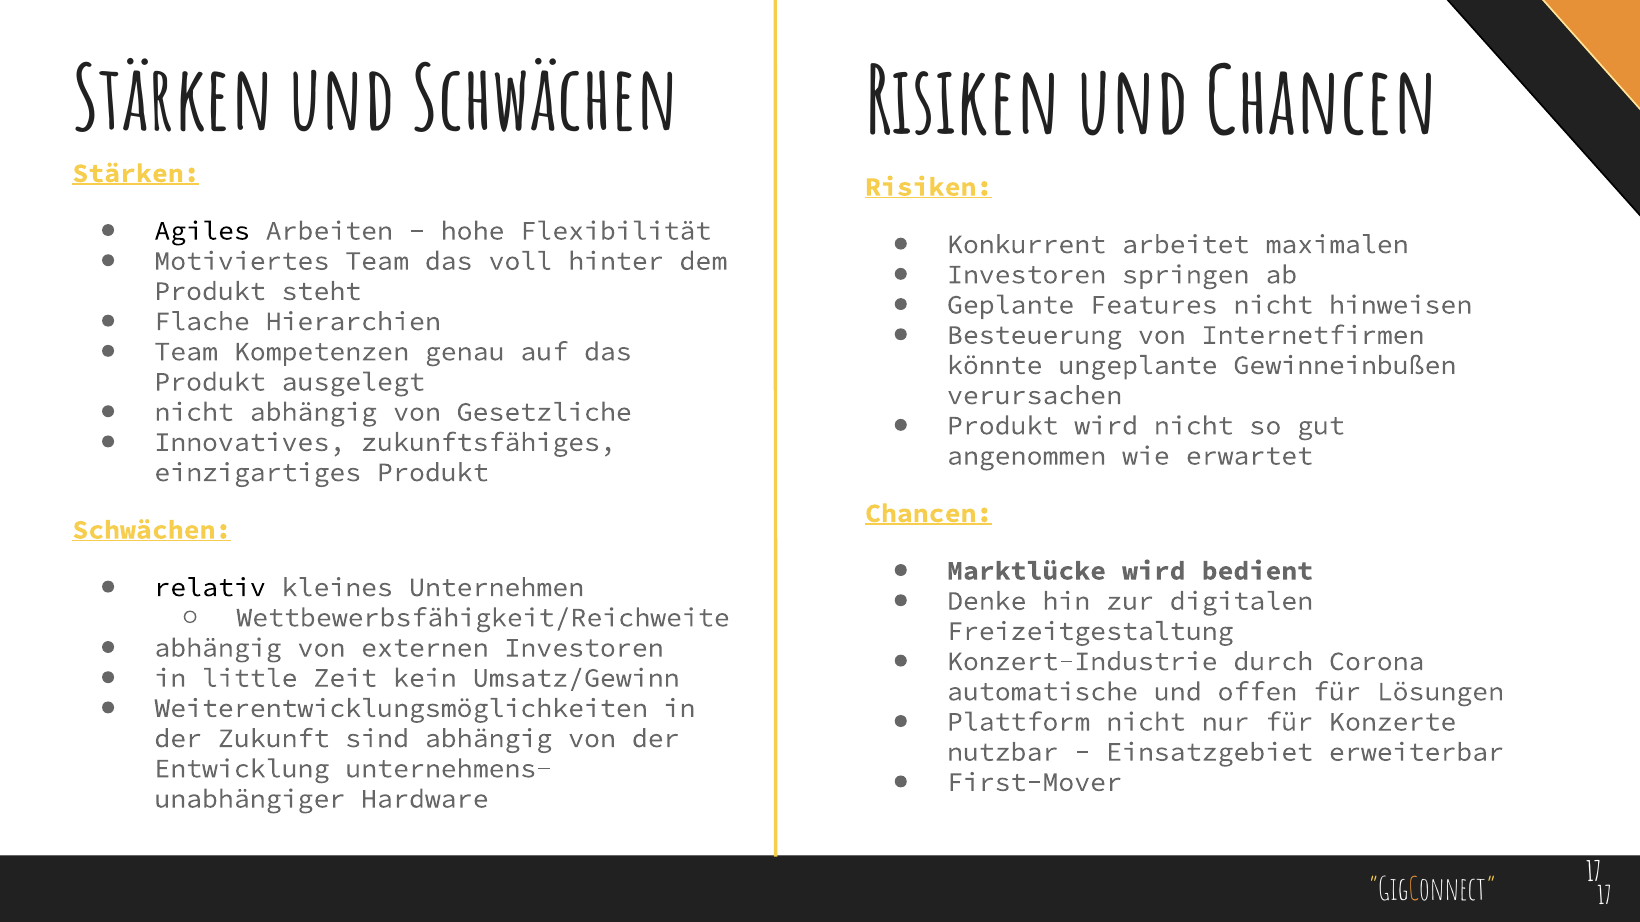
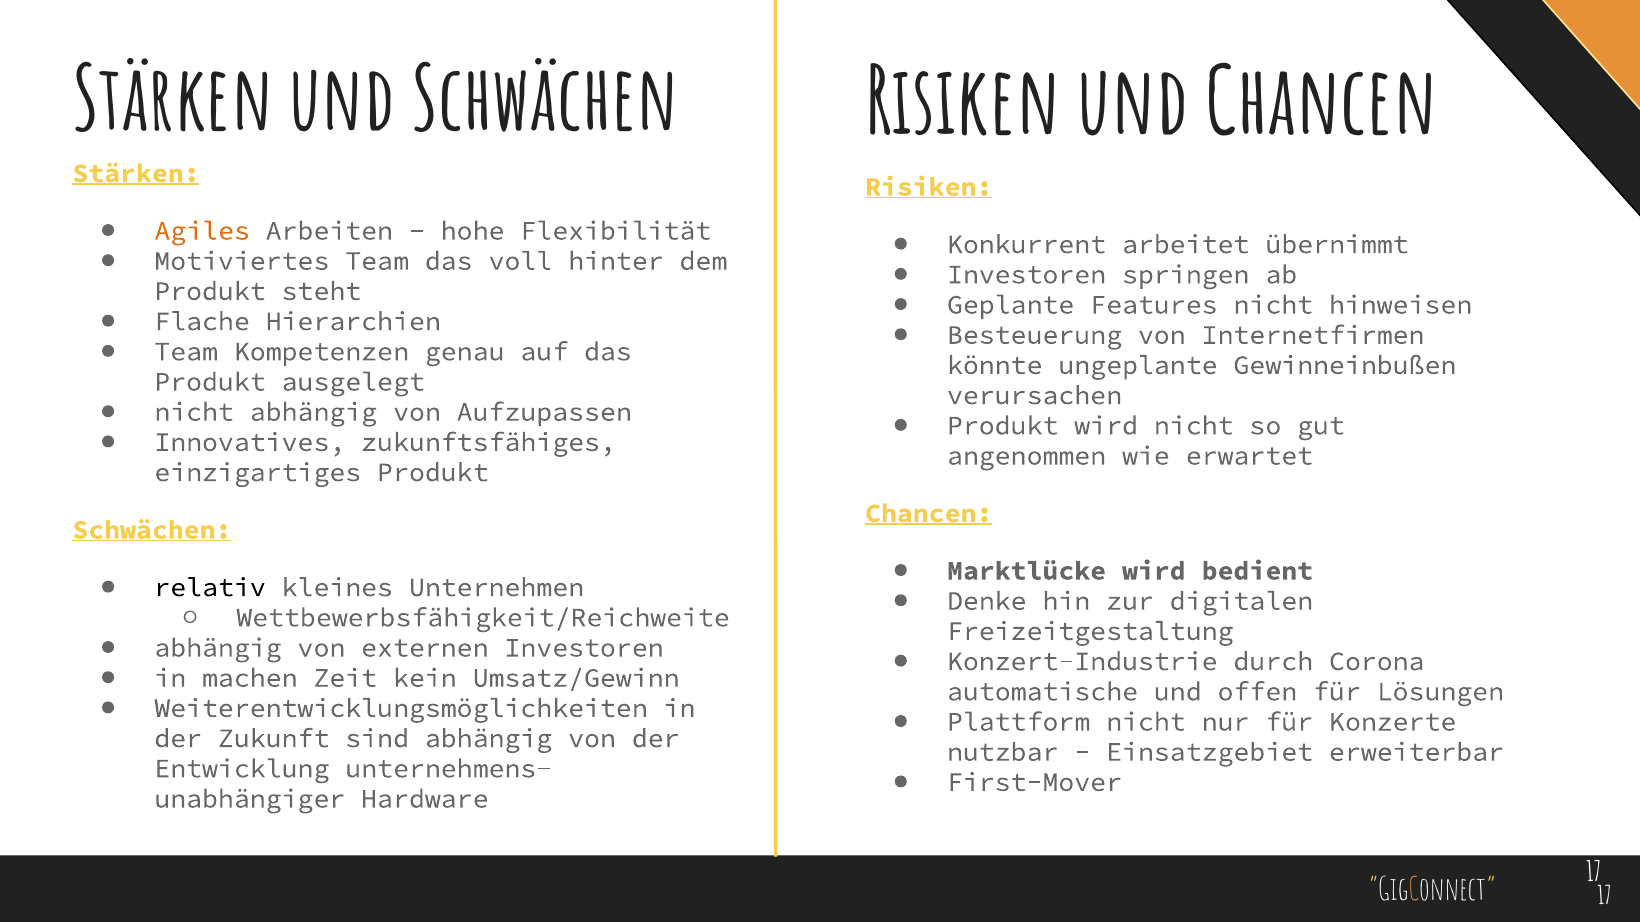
Agiles colour: black -> orange
maximalen: maximalen -> übernimmt
Gesetzliche: Gesetzliche -> Aufzupassen
little: little -> machen
